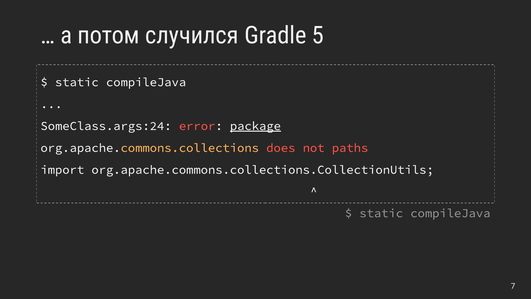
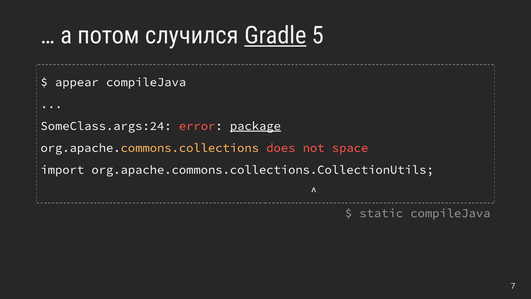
Gradle underline: none -> present
static at (77, 82): static -> appear
paths: paths -> space
